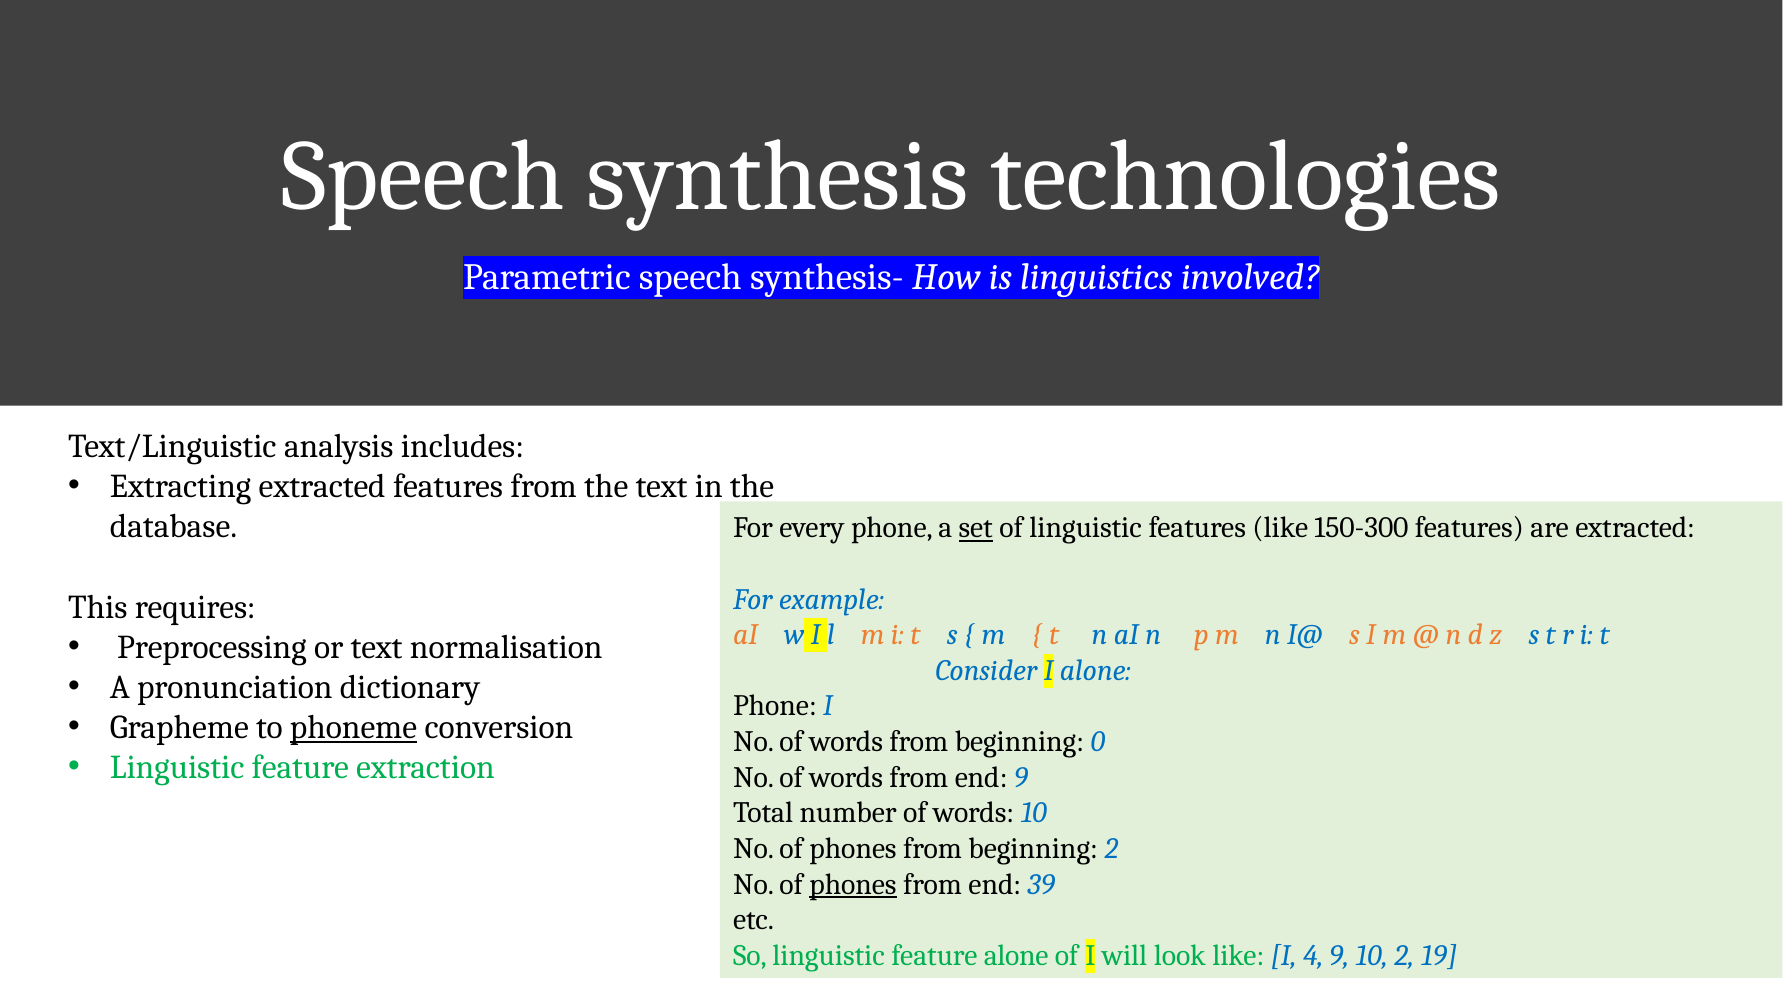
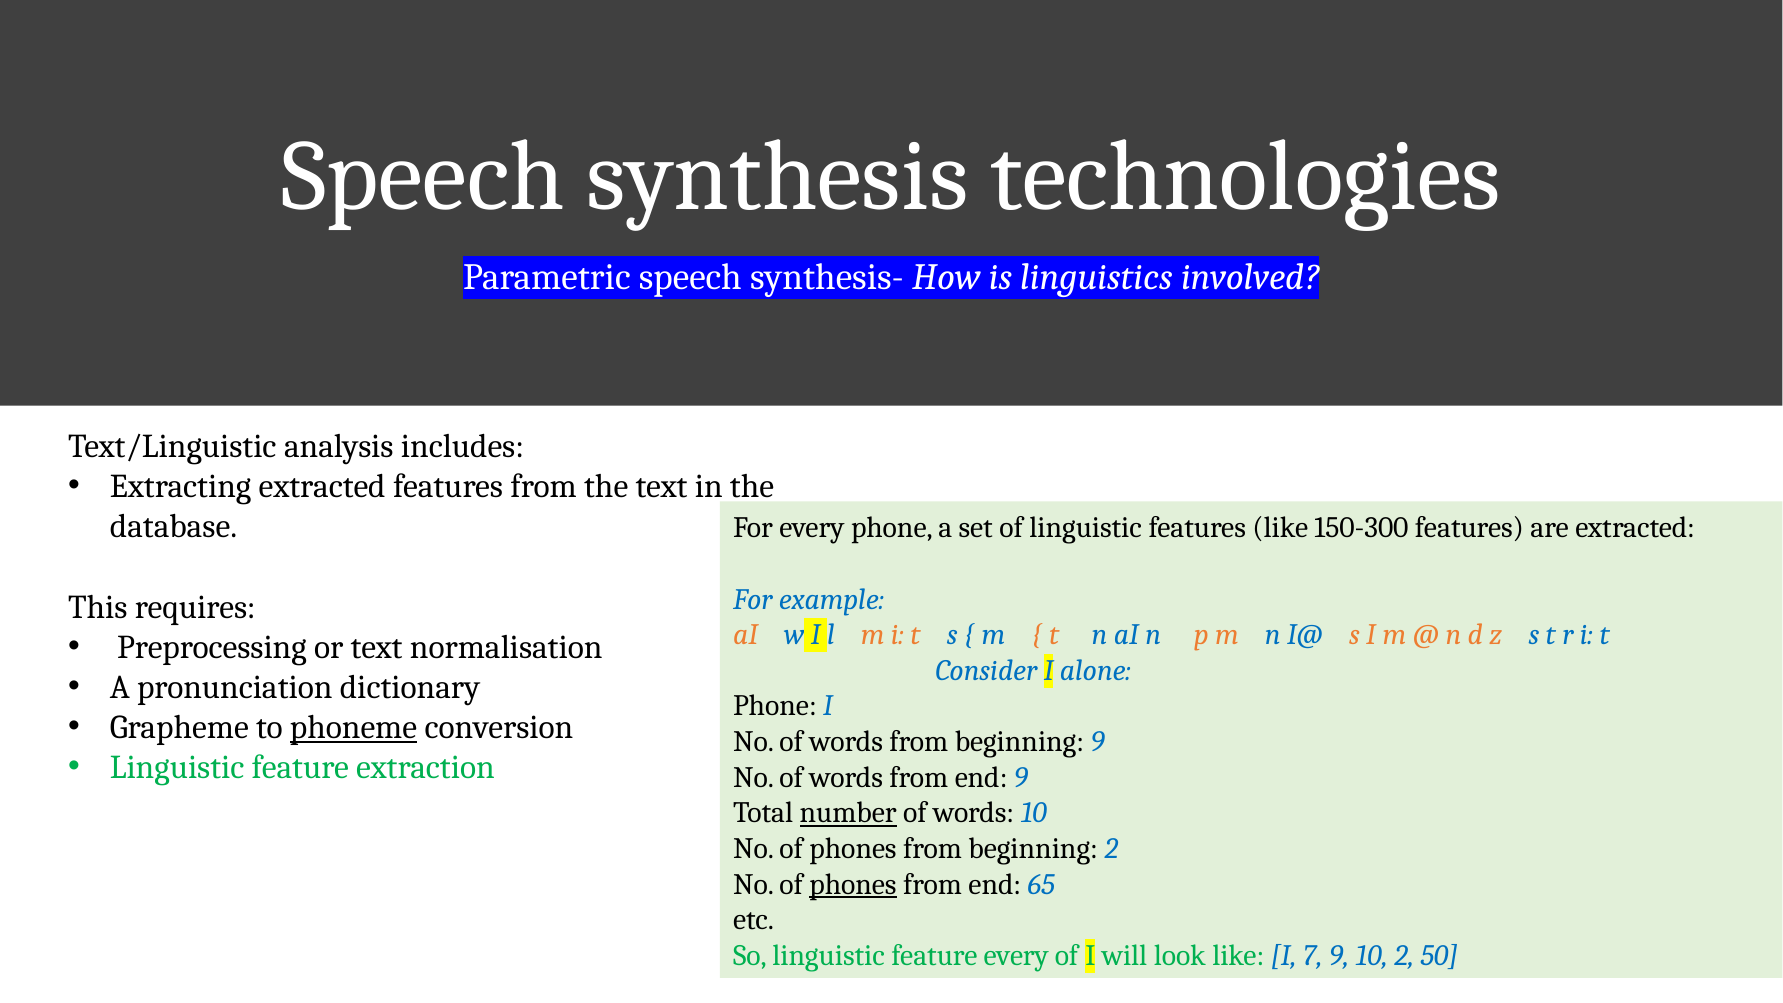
set underline: present -> none
beginning 0: 0 -> 9
number underline: none -> present
39: 39 -> 65
feature alone: alone -> every
4: 4 -> 7
19: 19 -> 50
